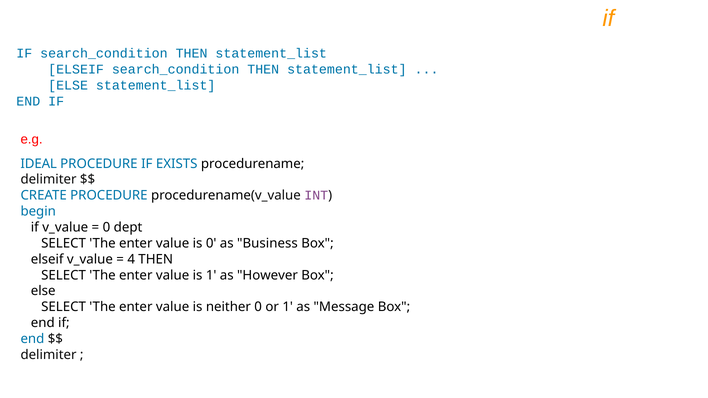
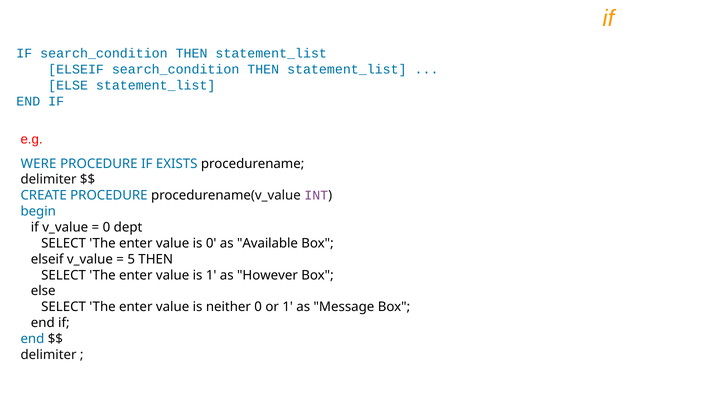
IDEAL: IDEAL -> WERE
Business: Business -> Available
4: 4 -> 5
